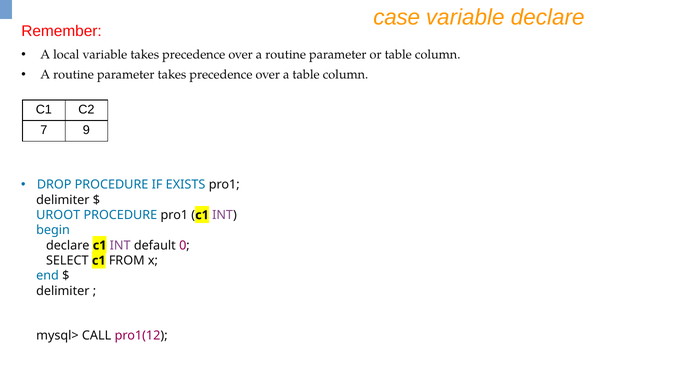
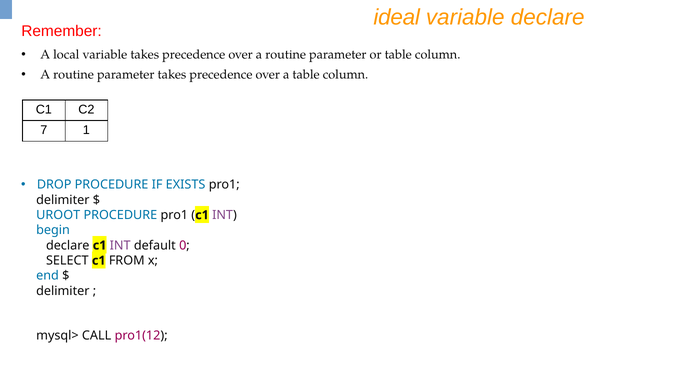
case: case -> ideal
9: 9 -> 1
